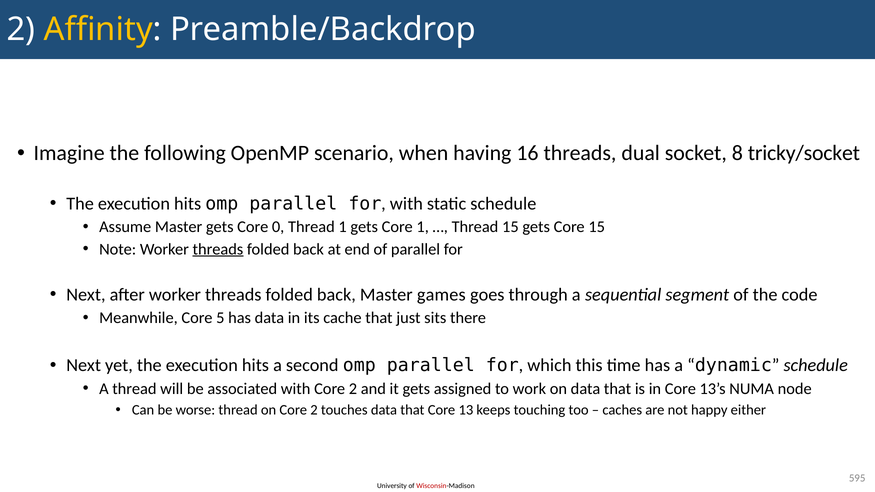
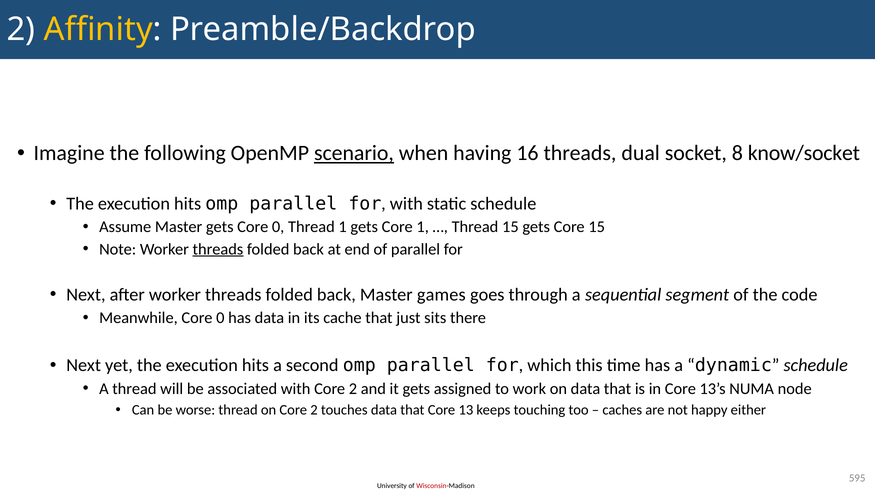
scenario underline: none -> present
tricky/socket: tricky/socket -> know/socket
Meanwhile Core 5: 5 -> 0
